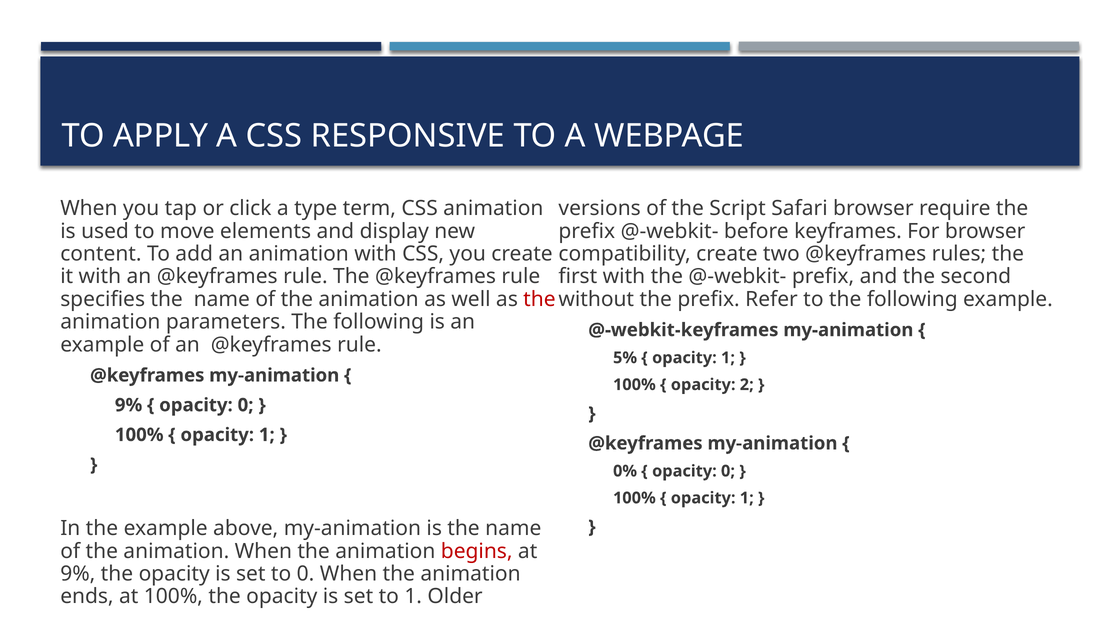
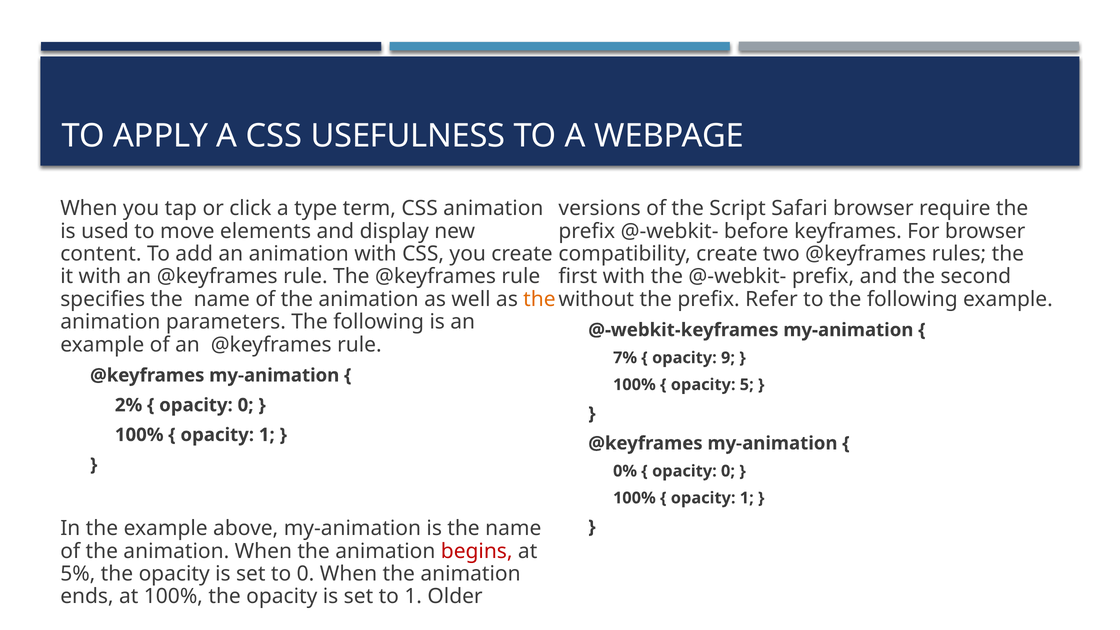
RESPONSIVE: RESPONSIVE -> USEFULNESS
the at (539, 299) colour: red -> orange
5%: 5% -> 7%
1 at (728, 358): 1 -> 9
2: 2 -> 5
9% at (129, 405): 9% -> 2%
9% at (78, 574): 9% -> 5%
